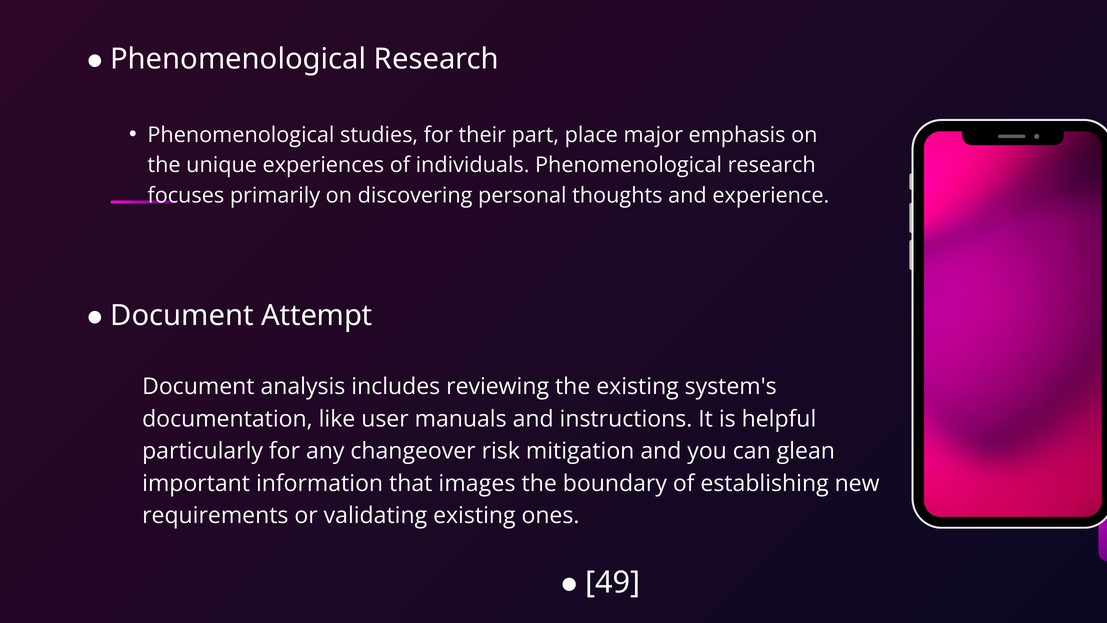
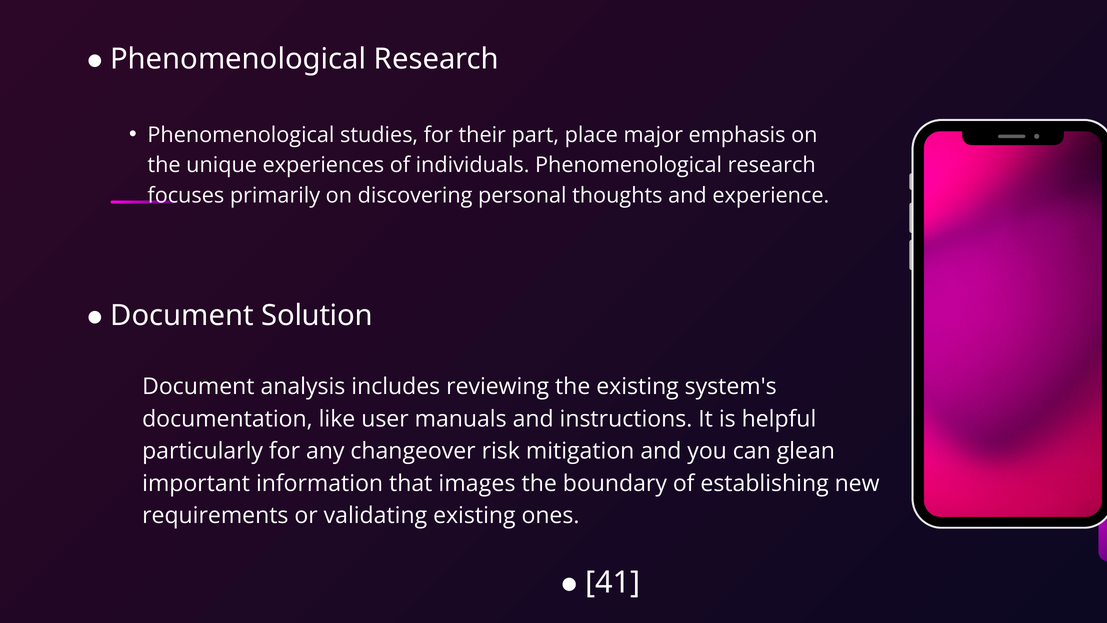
Attempt: Attempt -> Solution
49: 49 -> 41
